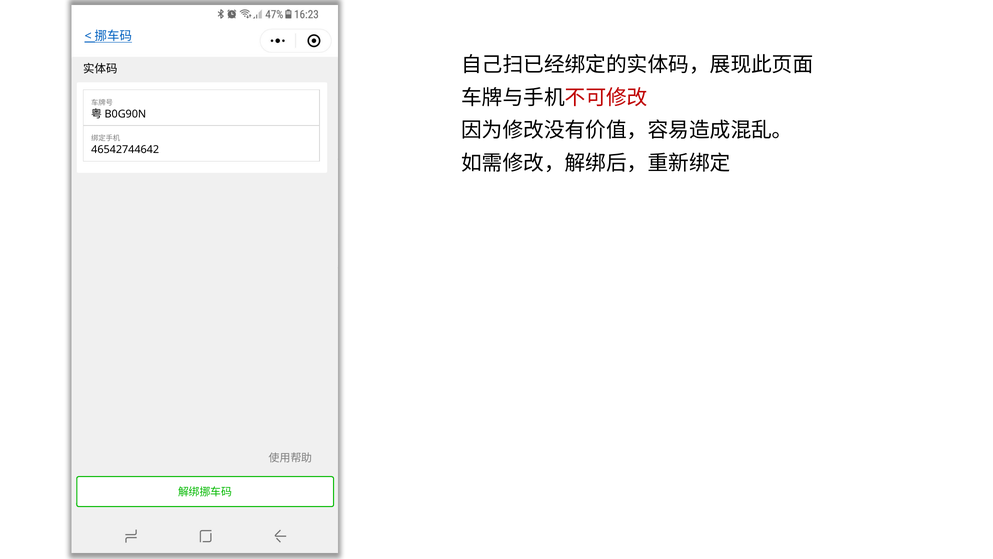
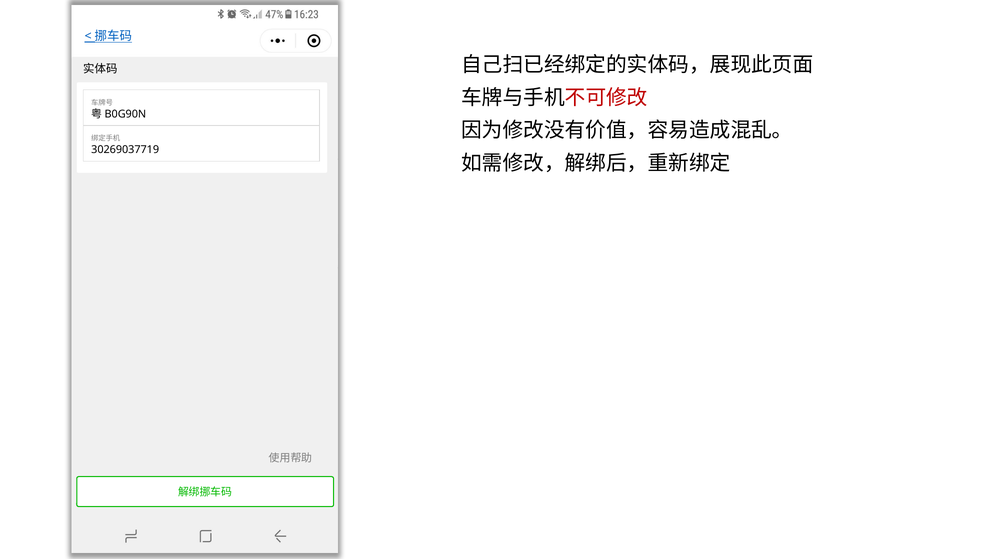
46542744642: 46542744642 -> 30269037719
